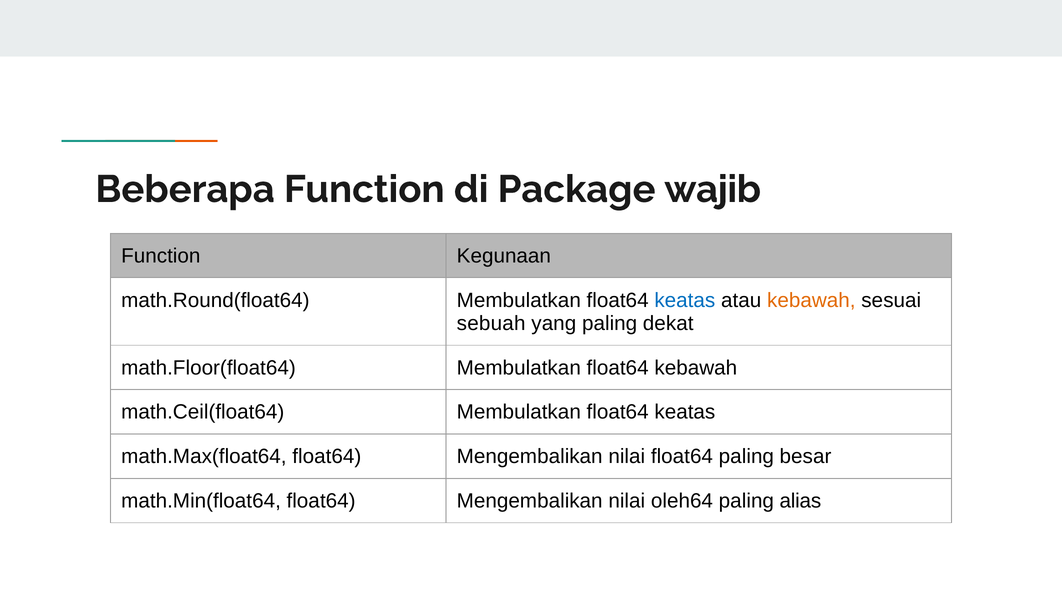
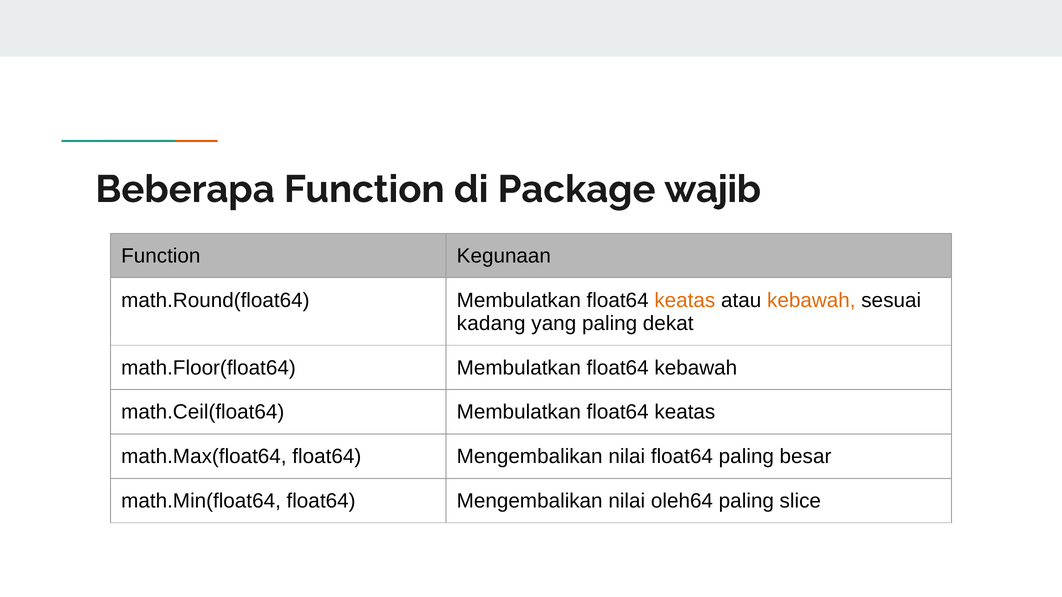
keatas at (685, 300) colour: blue -> orange
sebuah: sebuah -> kadang
alias: alias -> slice
